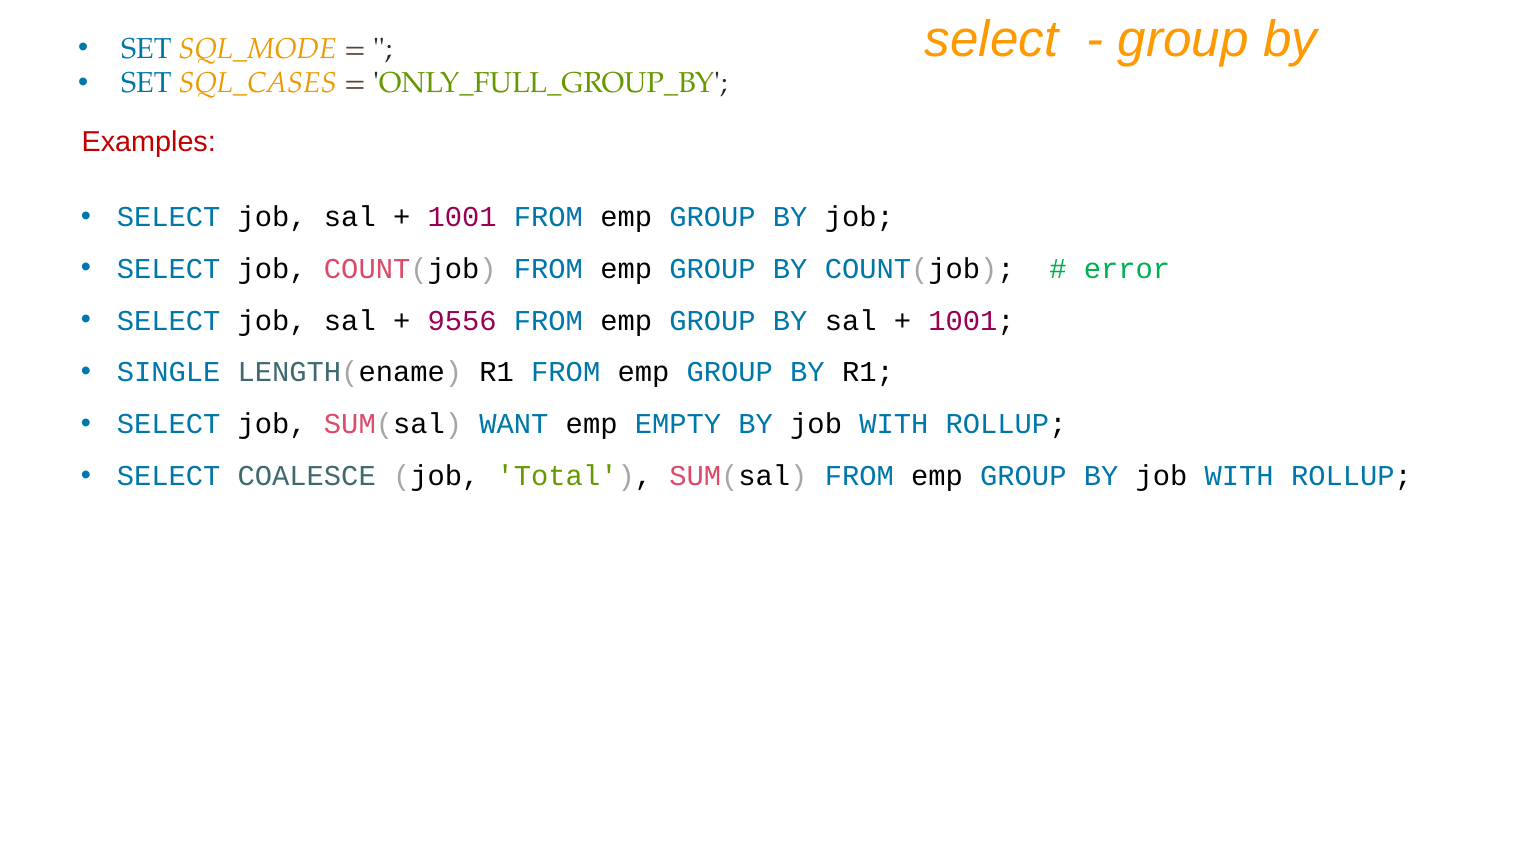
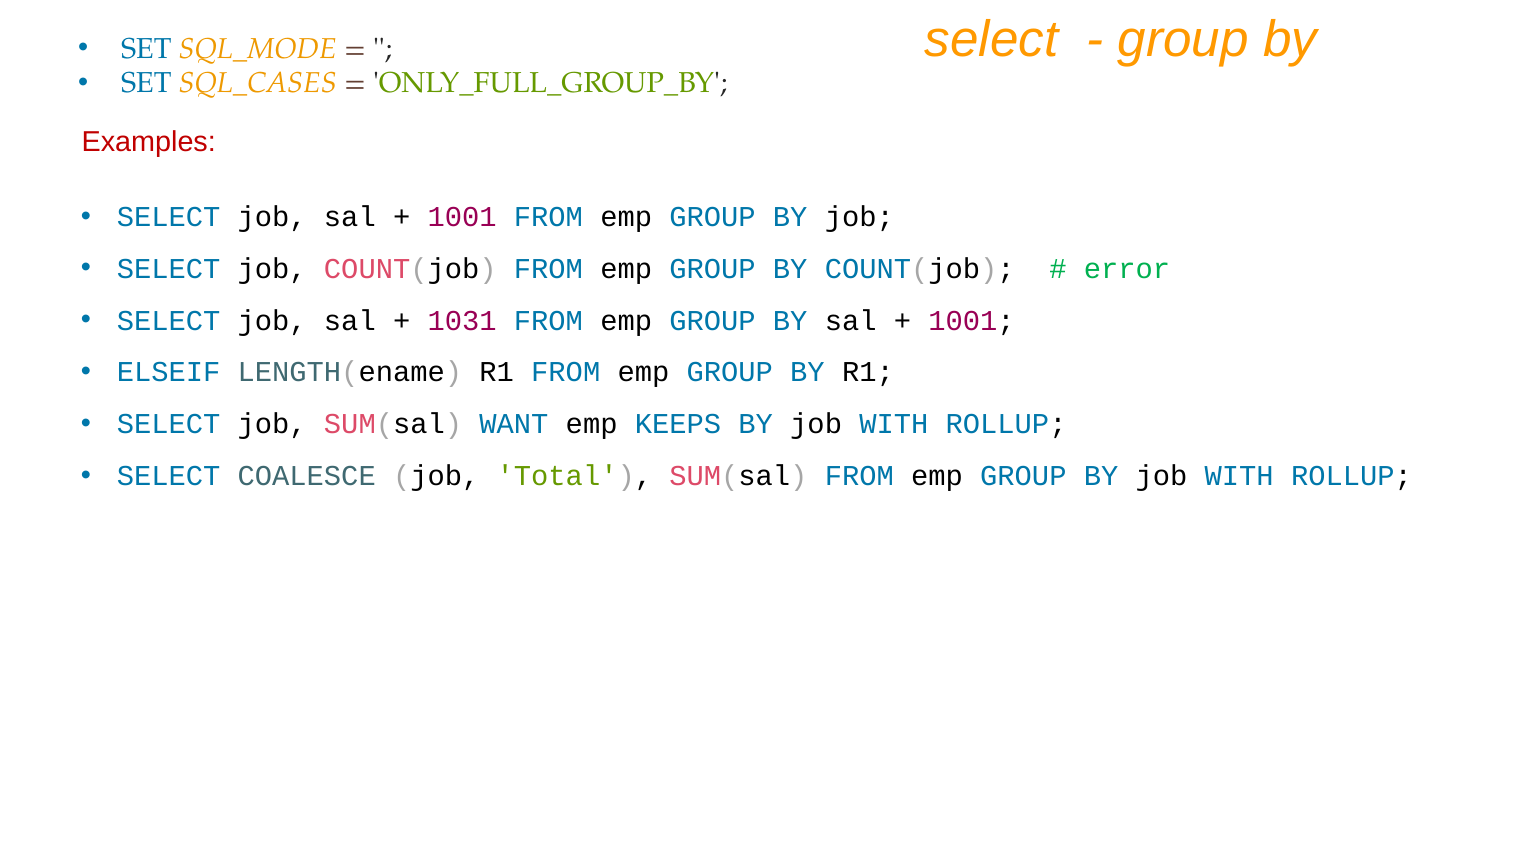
9556: 9556 -> 1031
SINGLE: SINGLE -> ELSEIF
EMPTY: EMPTY -> KEEPS
